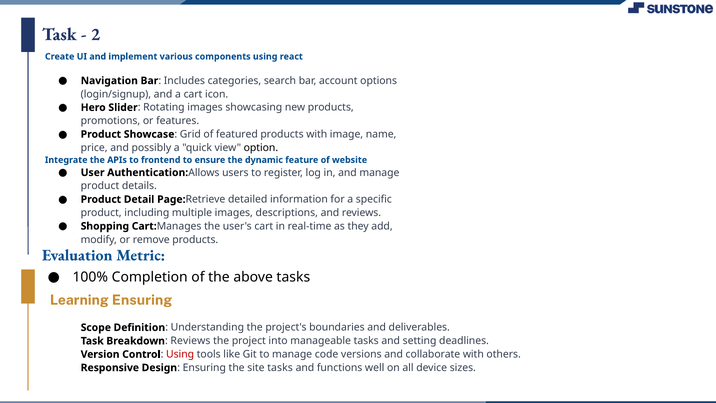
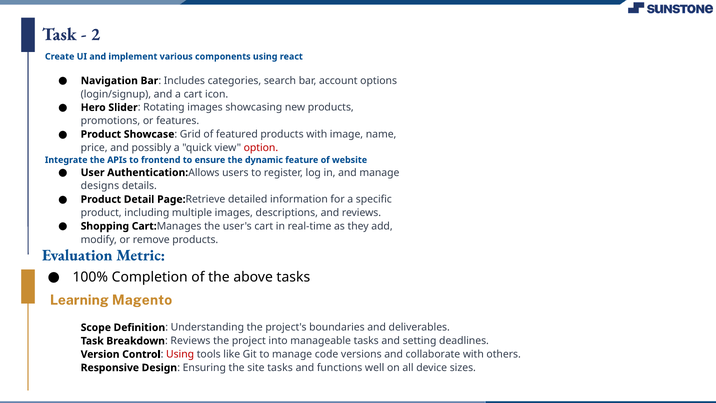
option colour: black -> red
product at (100, 186): product -> designs
Learning Ensuring: Ensuring -> Magento
